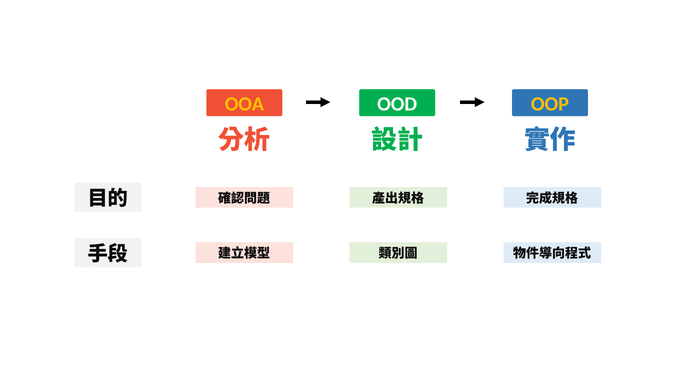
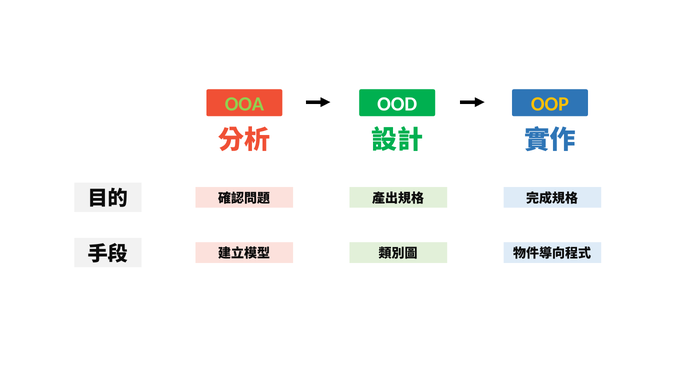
OOA colour: yellow -> light green
